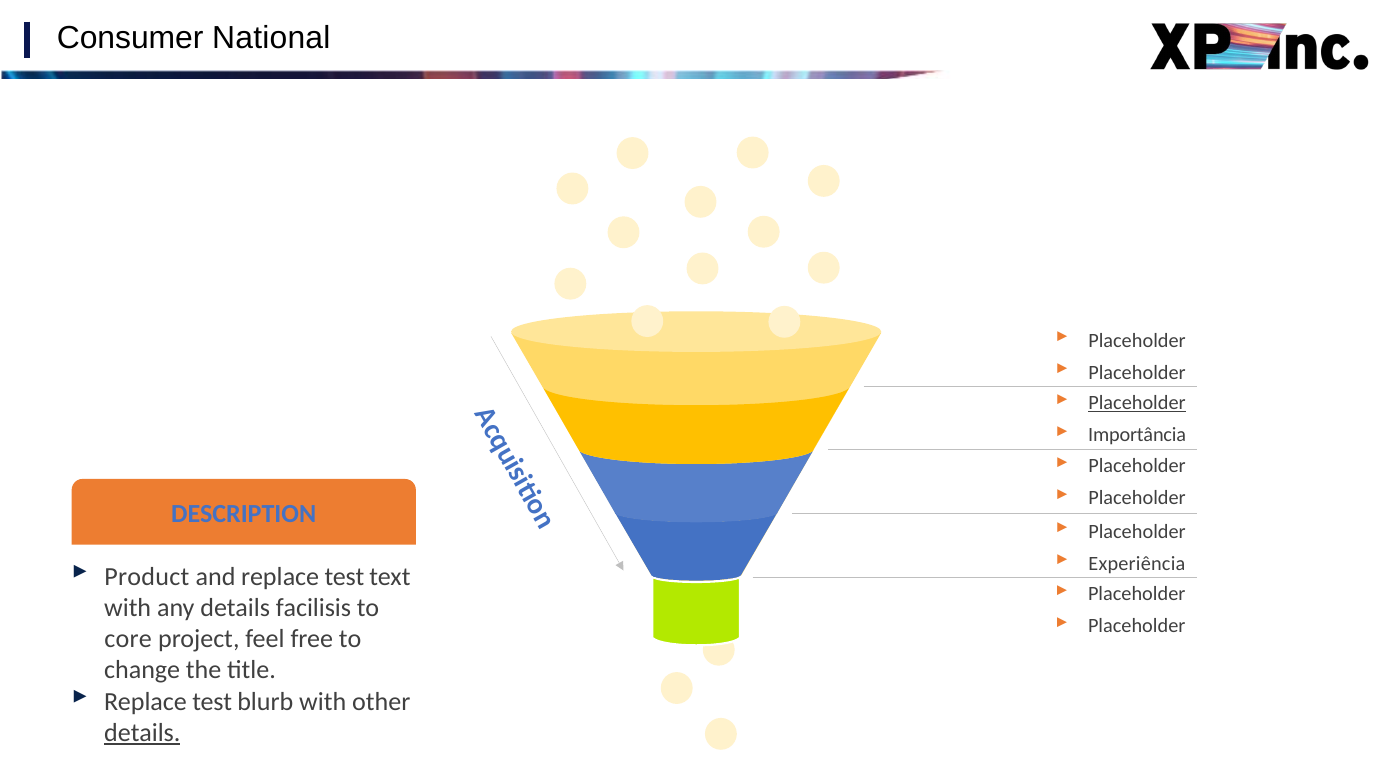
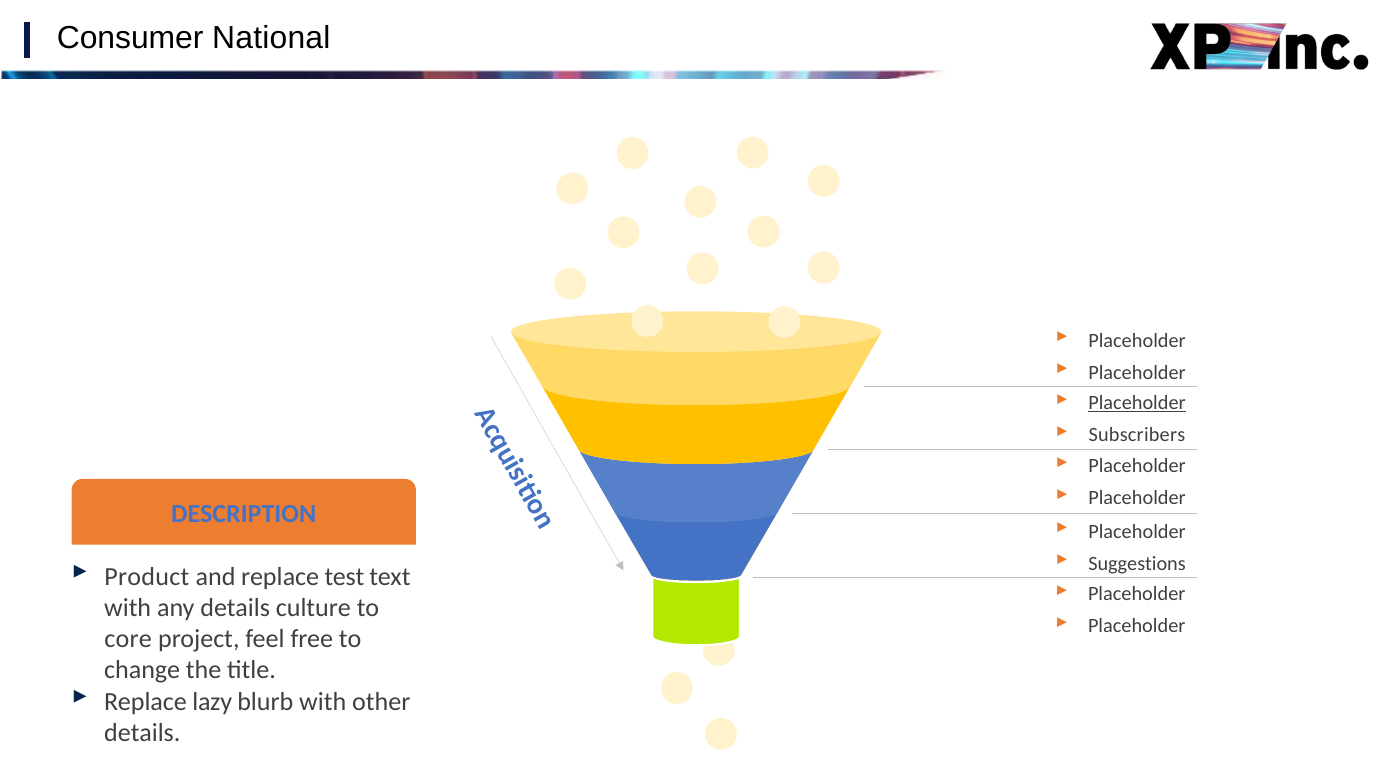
Importância: Importância -> Subscribers
Experiência: Experiência -> Suggestions
facilisis: facilisis -> culture
test at (212, 702): test -> lazy
details at (142, 733) underline: present -> none
